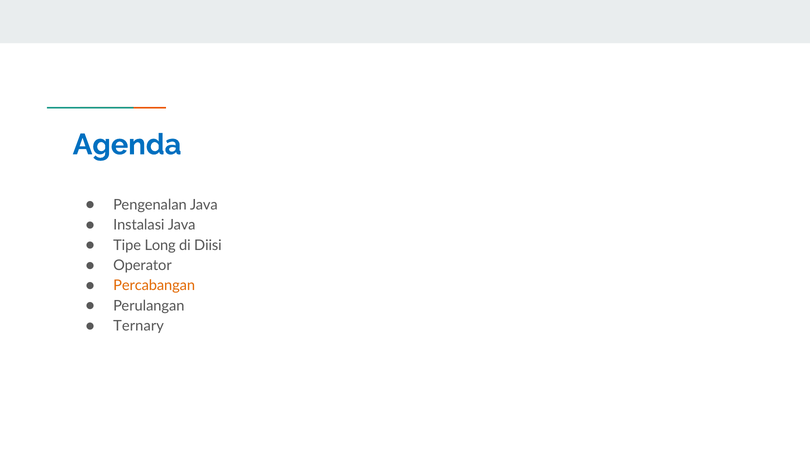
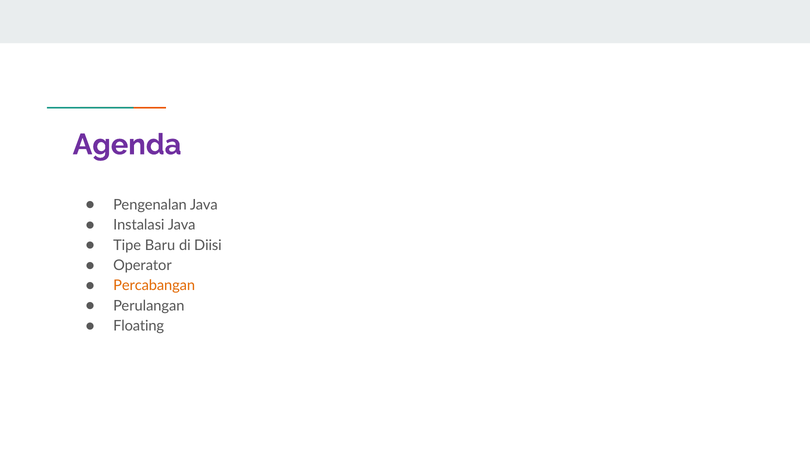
Agenda colour: blue -> purple
Long: Long -> Baru
Ternary: Ternary -> Floating
